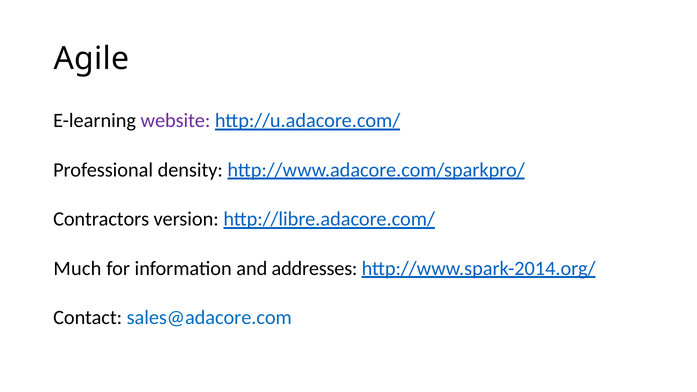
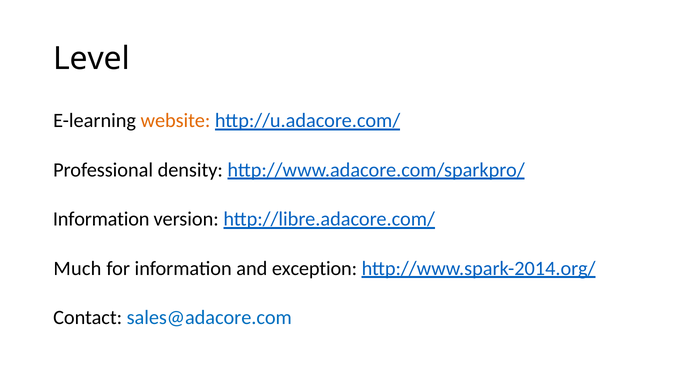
Agile: Agile -> Level
website colour: purple -> orange
Contractors at (101, 219): Contractors -> Information
addresses: addresses -> exception
